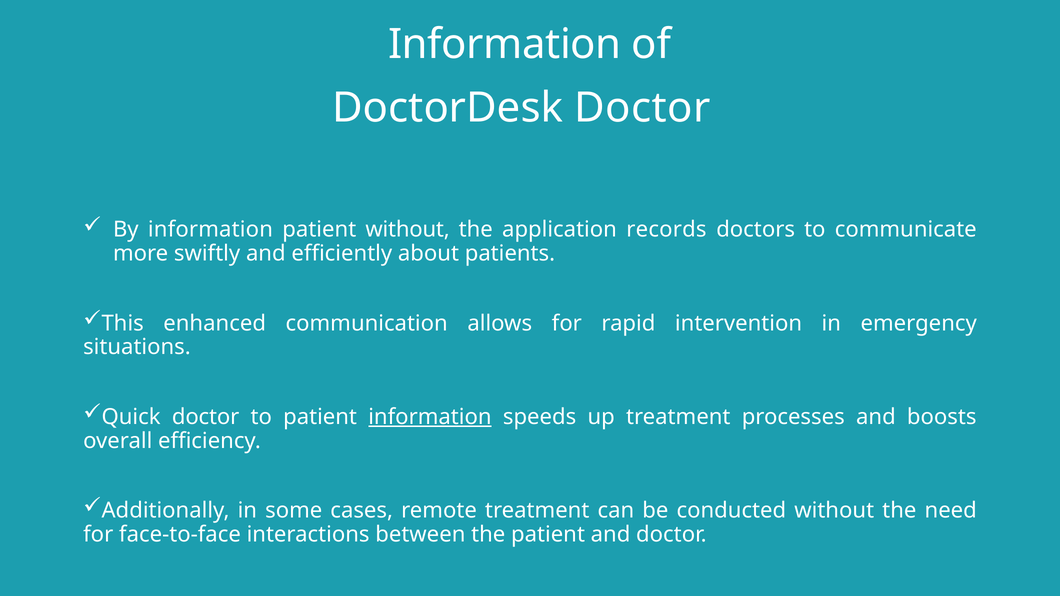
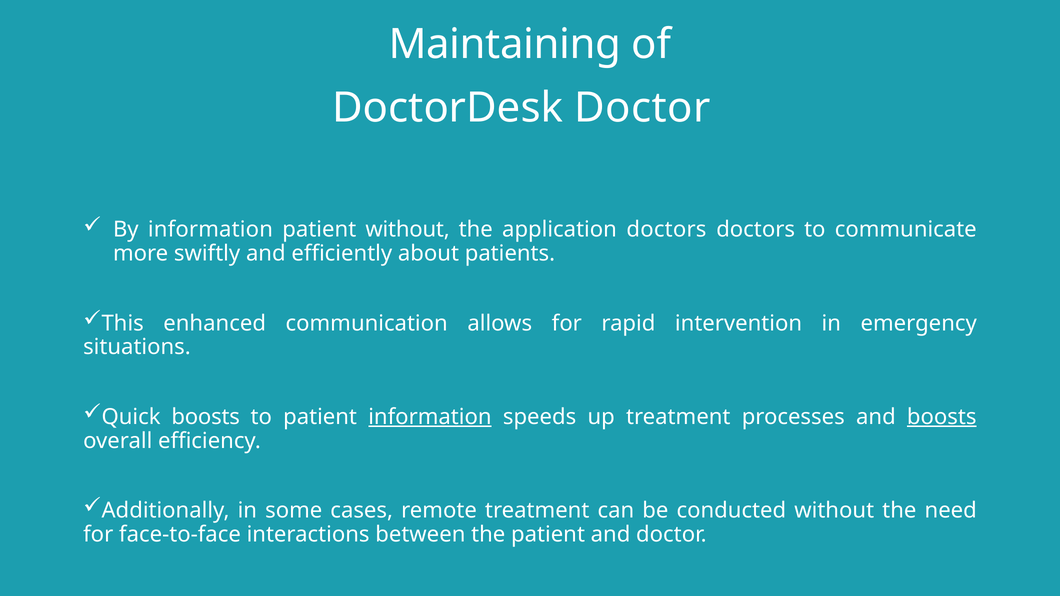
Information at (505, 44): Information -> Maintaining
application records: records -> doctors
Quick doctor: doctor -> boosts
boosts at (942, 417) underline: none -> present
